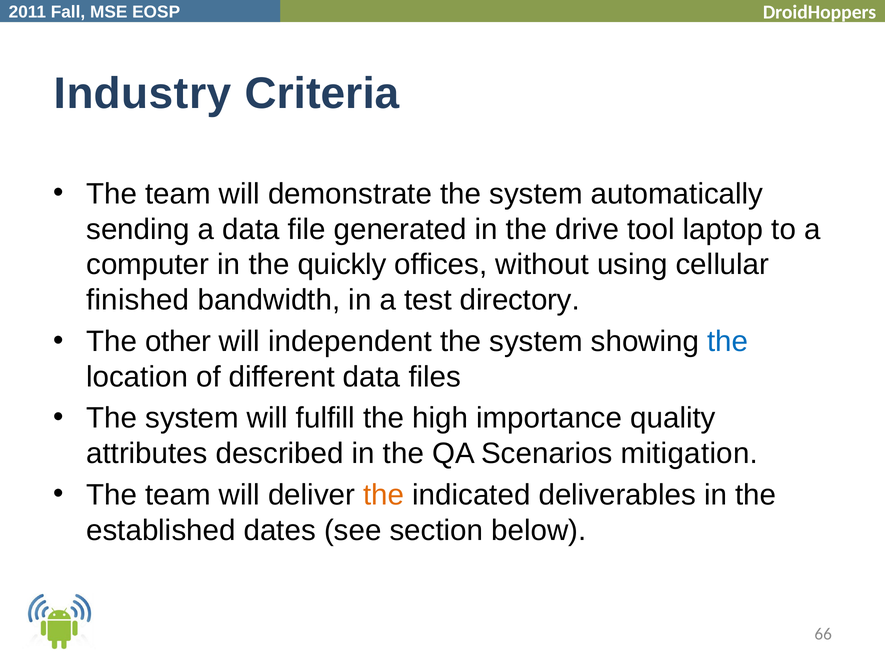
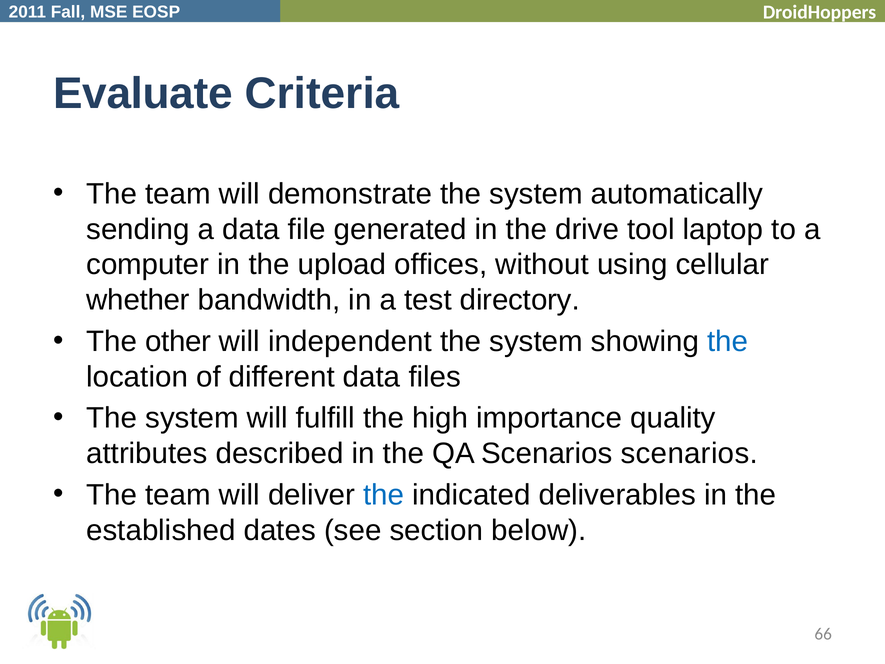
Industry: Industry -> Evaluate
quickly: quickly -> upload
finished: finished -> whether
Scenarios mitigation: mitigation -> scenarios
the at (384, 495) colour: orange -> blue
